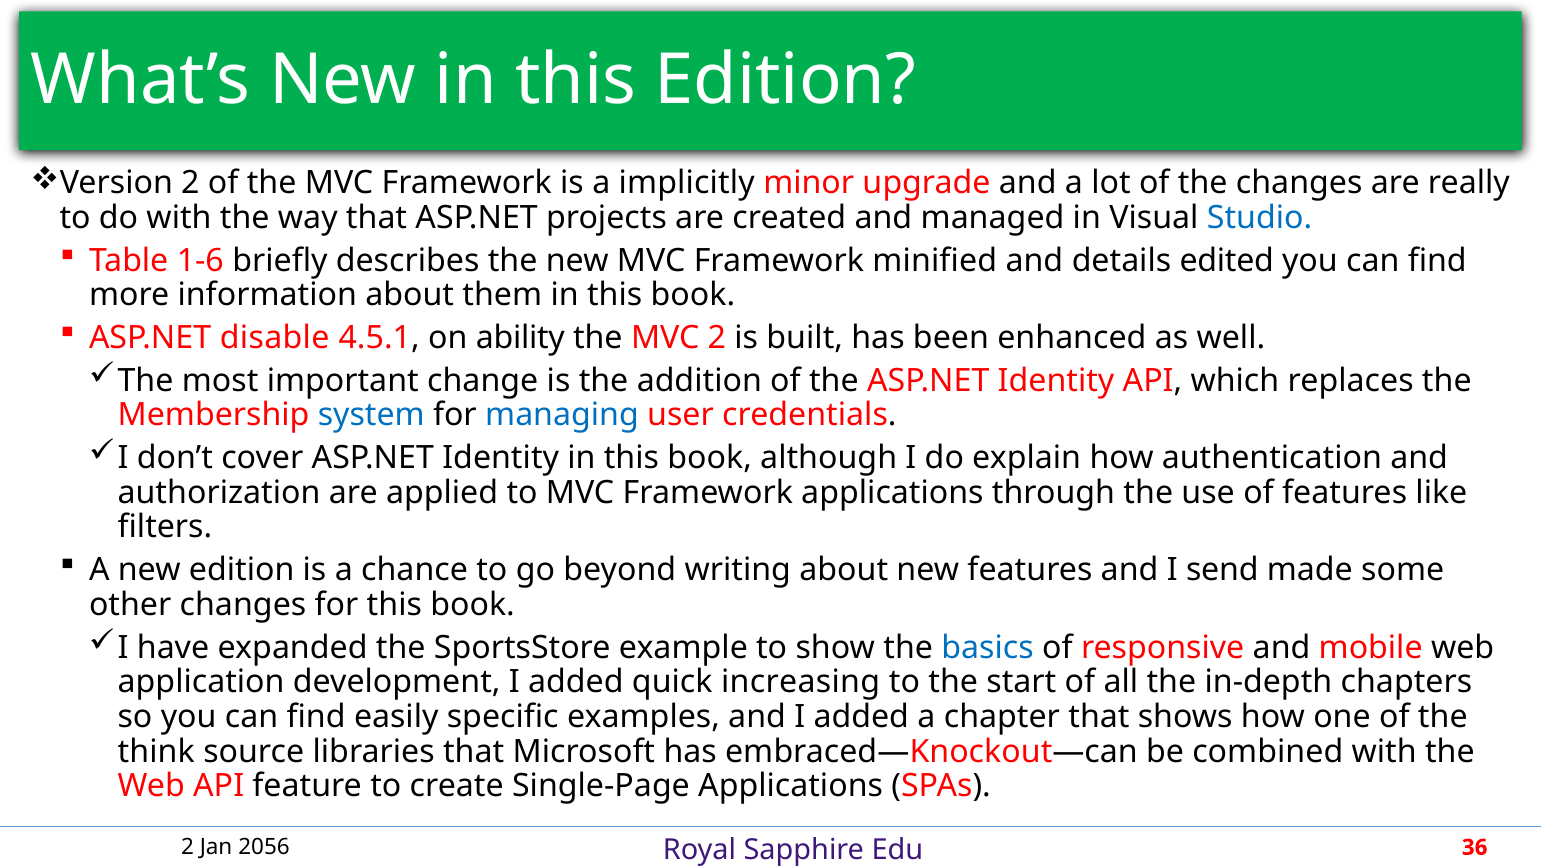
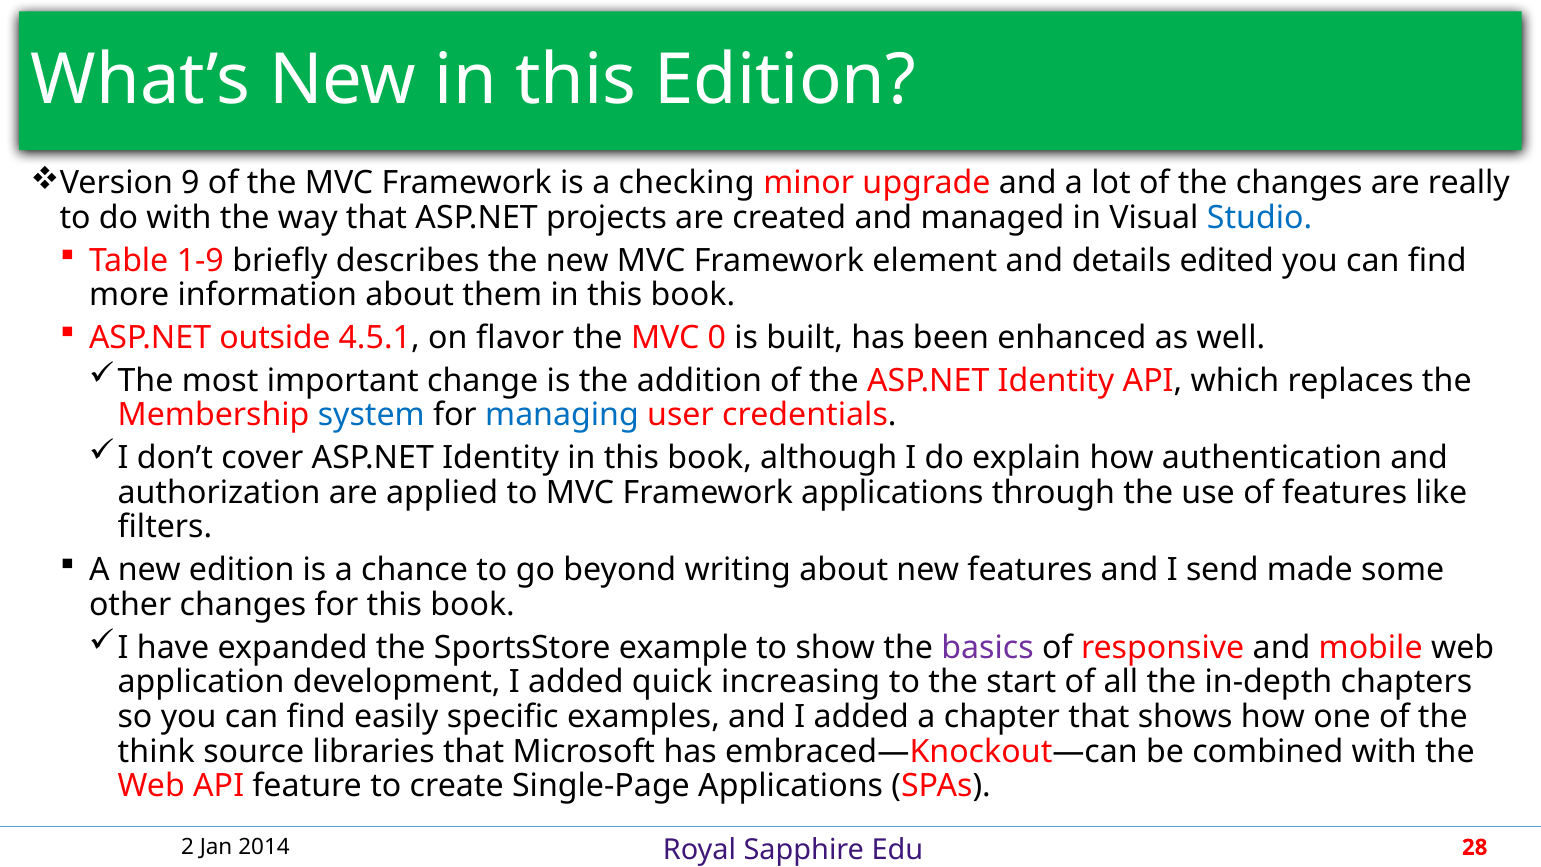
Version 2: 2 -> 9
implicitly: implicitly -> checking
1-6: 1-6 -> 1-9
minified: minified -> element
disable: disable -> outside
ability: ability -> flavor
MVC 2: 2 -> 0
basics colour: blue -> purple
2056: 2056 -> 2014
36: 36 -> 28
